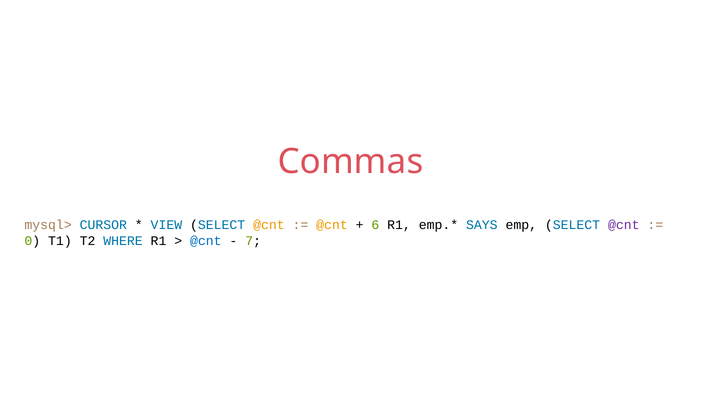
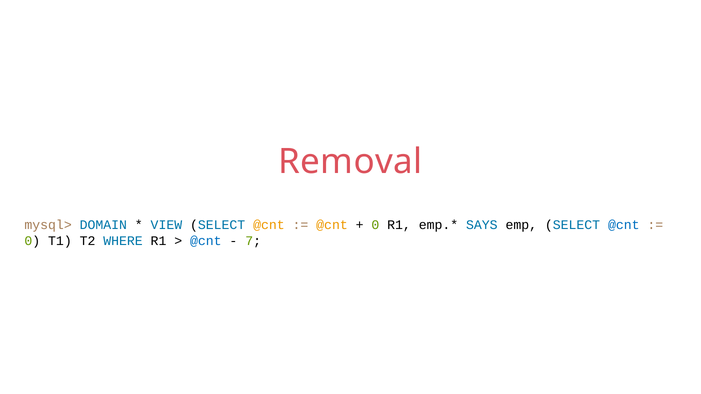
Commas: Commas -> Removal
CURSOR: CURSOR -> DOMAIN
6 at (375, 225): 6 -> 0
@cnt at (624, 225) colour: purple -> blue
